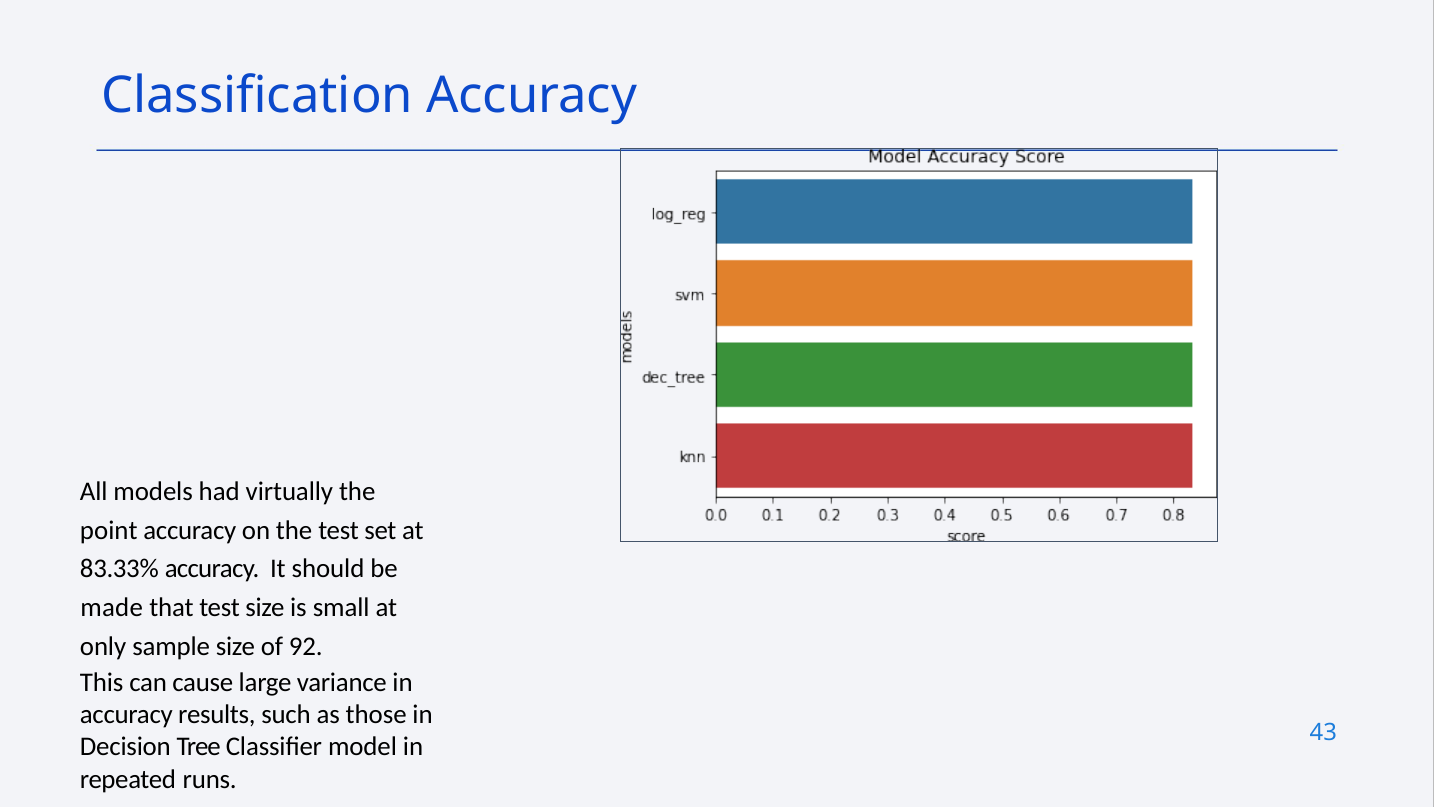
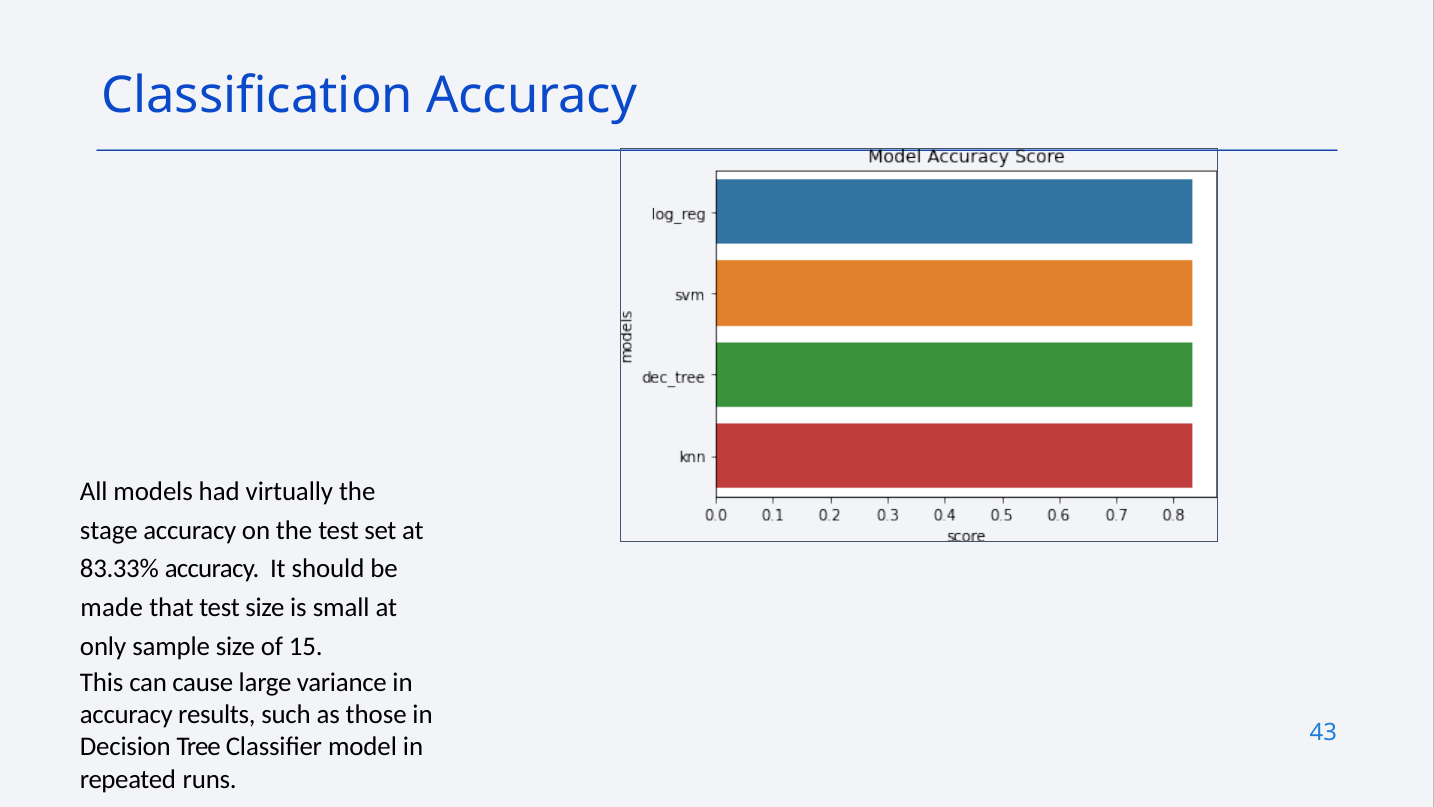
point: point -> stage
92: 92 -> 15
